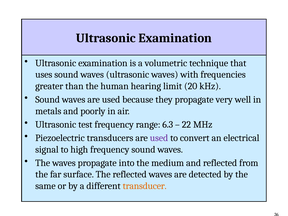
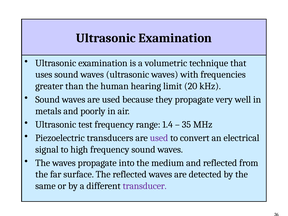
6.3: 6.3 -> 1.4
22: 22 -> 35
transducer colour: orange -> purple
